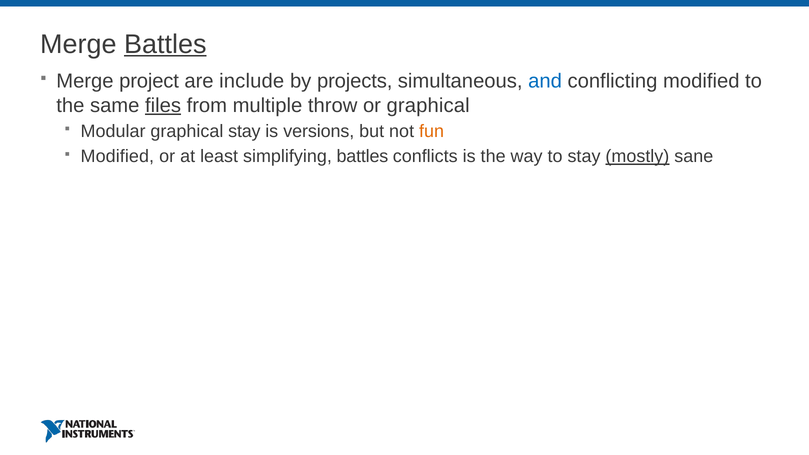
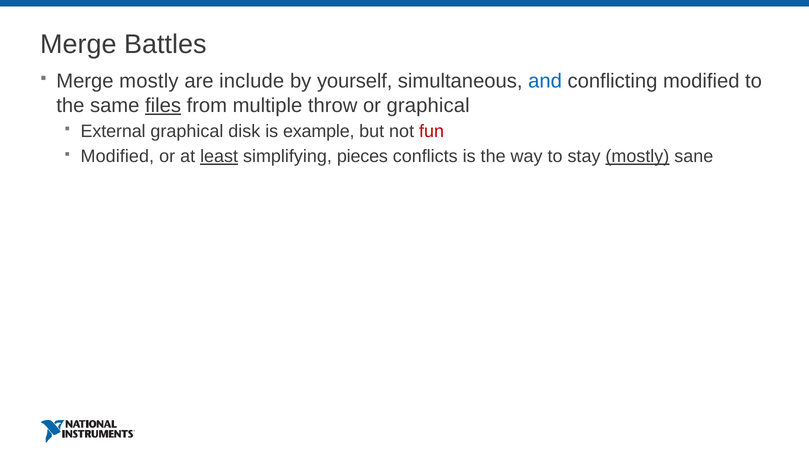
Battles at (165, 44) underline: present -> none
Merge project: project -> mostly
projects: projects -> yourself
Modular: Modular -> External
graphical stay: stay -> disk
versions: versions -> example
fun colour: orange -> red
least underline: none -> present
simplifying battles: battles -> pieces
